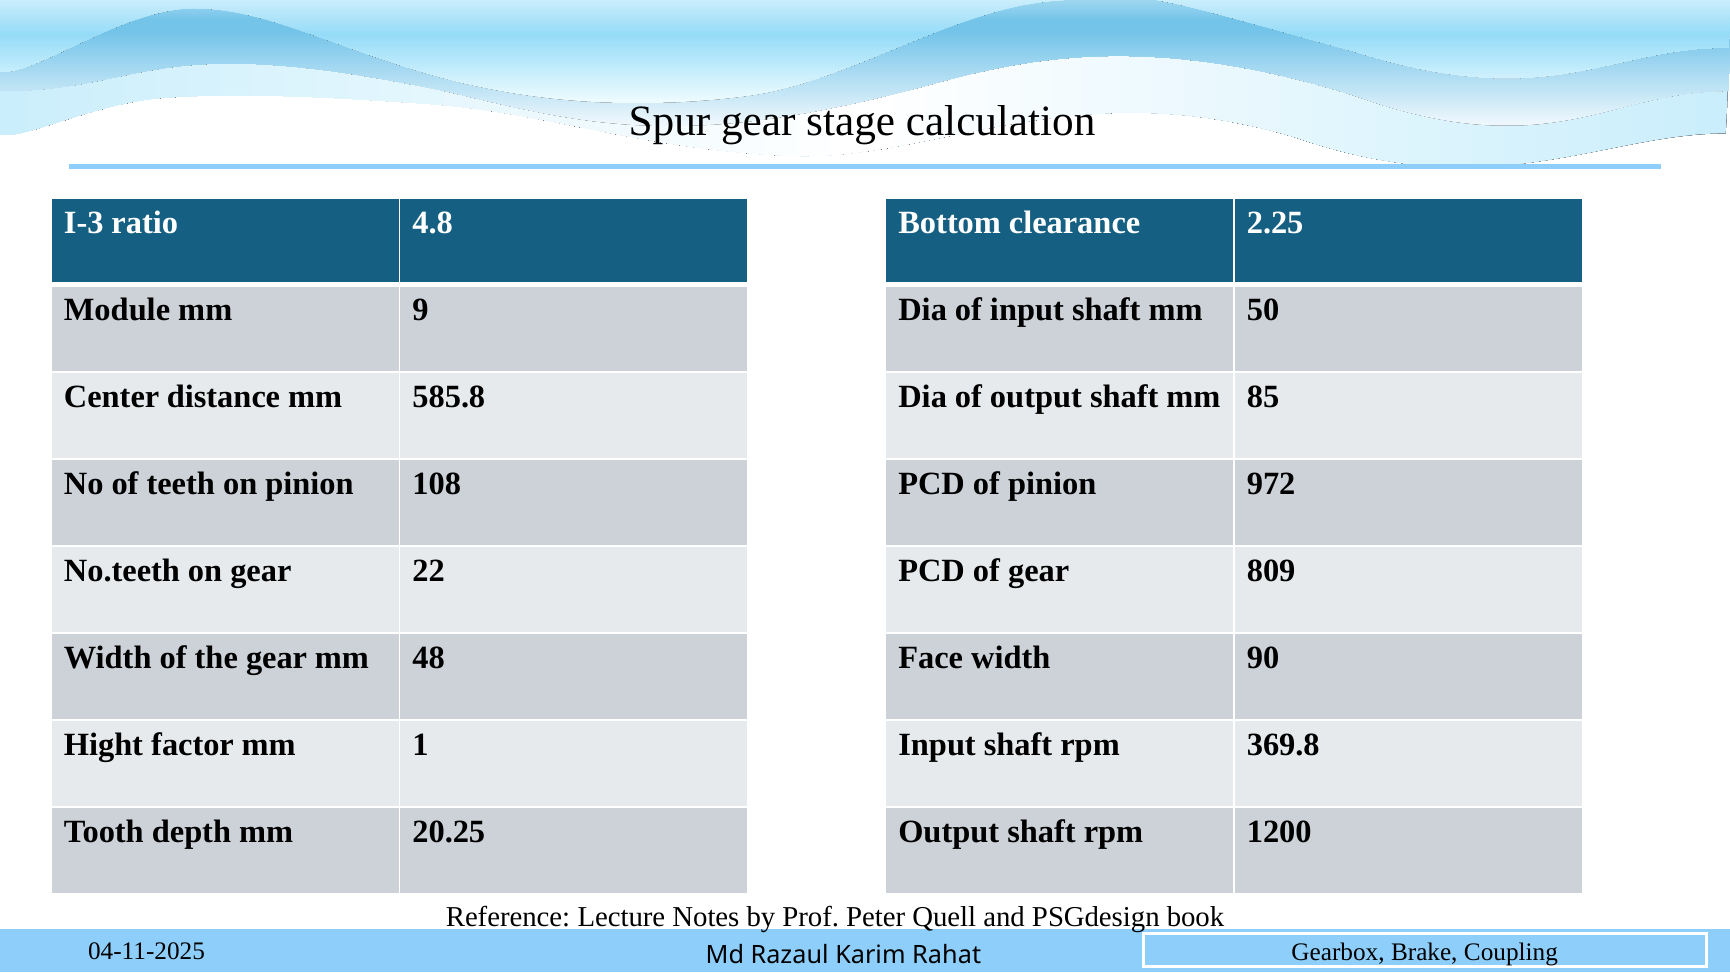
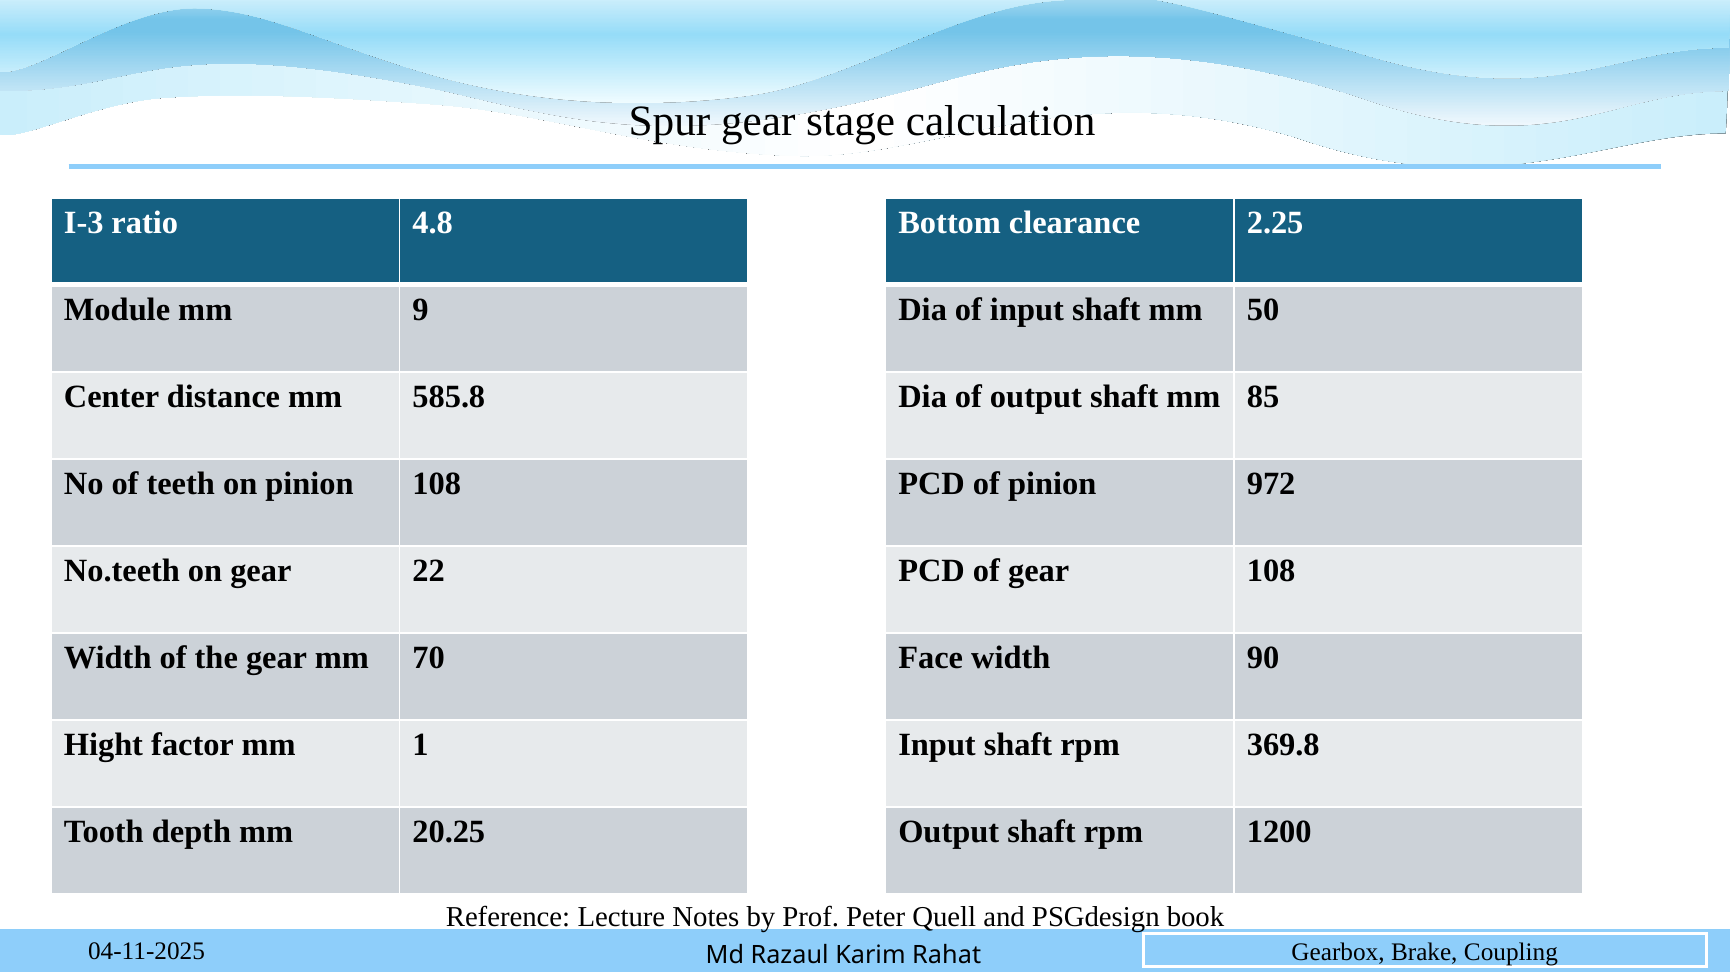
gear 809: 809 -> 108
48: 48 -> 70
